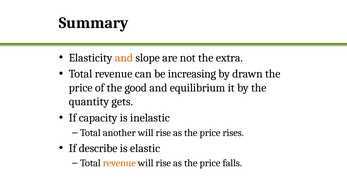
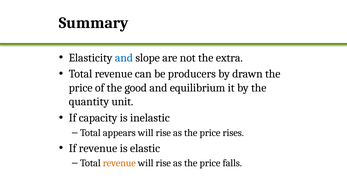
and at (124, 58) colour: orange -> blue
increasing: increasing -> producers
gets: gets -> unit
another: another -> appears
If describe: describe -> revenue
